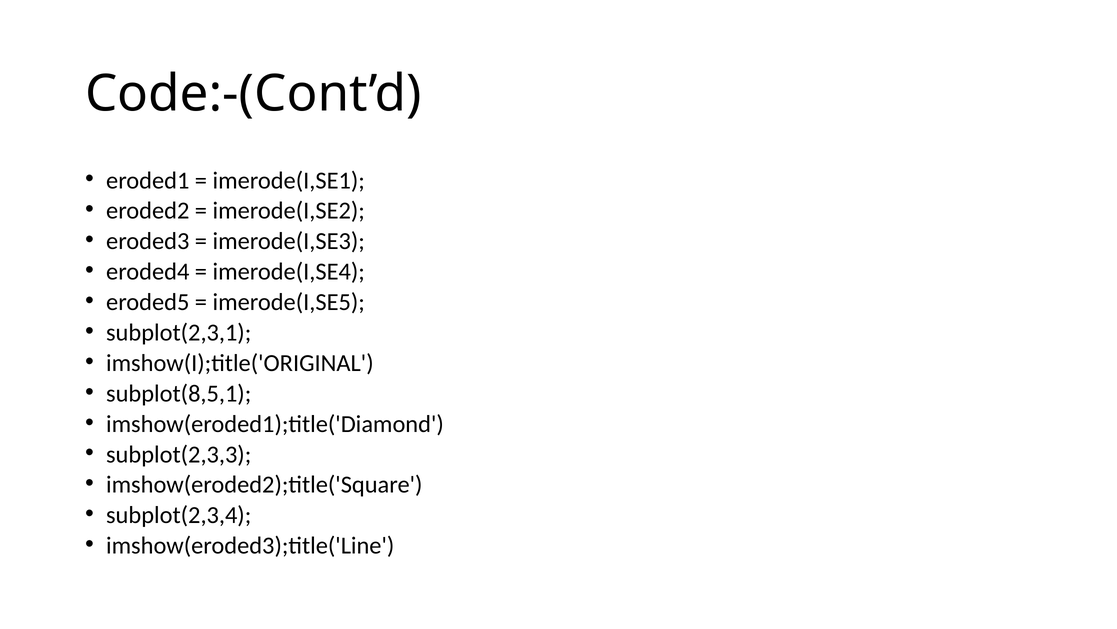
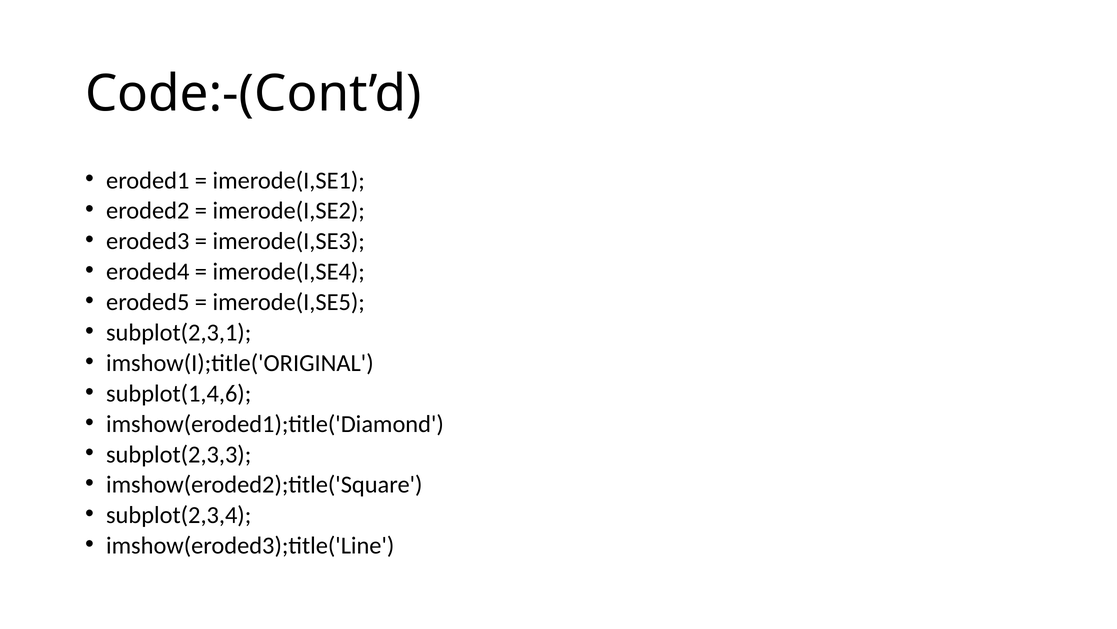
subplot(8,5,1: subplot(8,5,1 -> subplot(1,4,6
